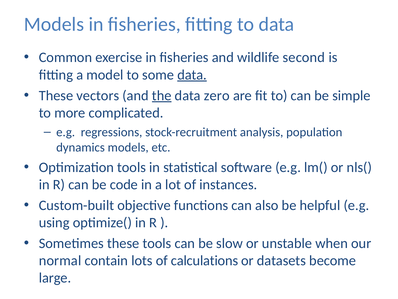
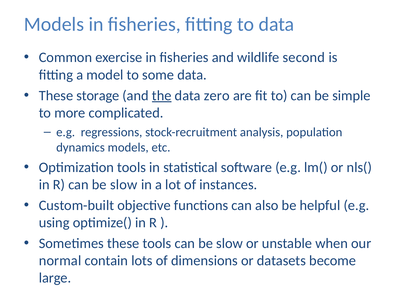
data at (192, 75) underline: present -> none
vectors: vectors -> storage
R can be code: code -> slow
calculations: calculations -> dimensions
